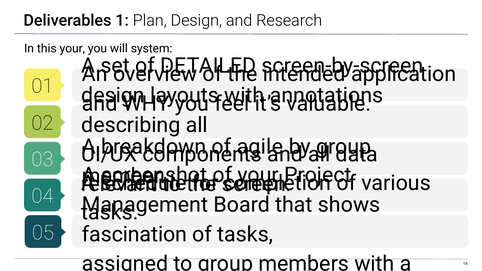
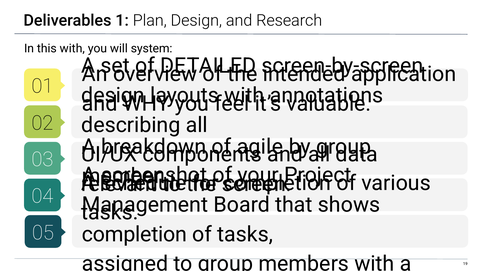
this your: your -> with
fascination at (134, 234): fascination -> completion
